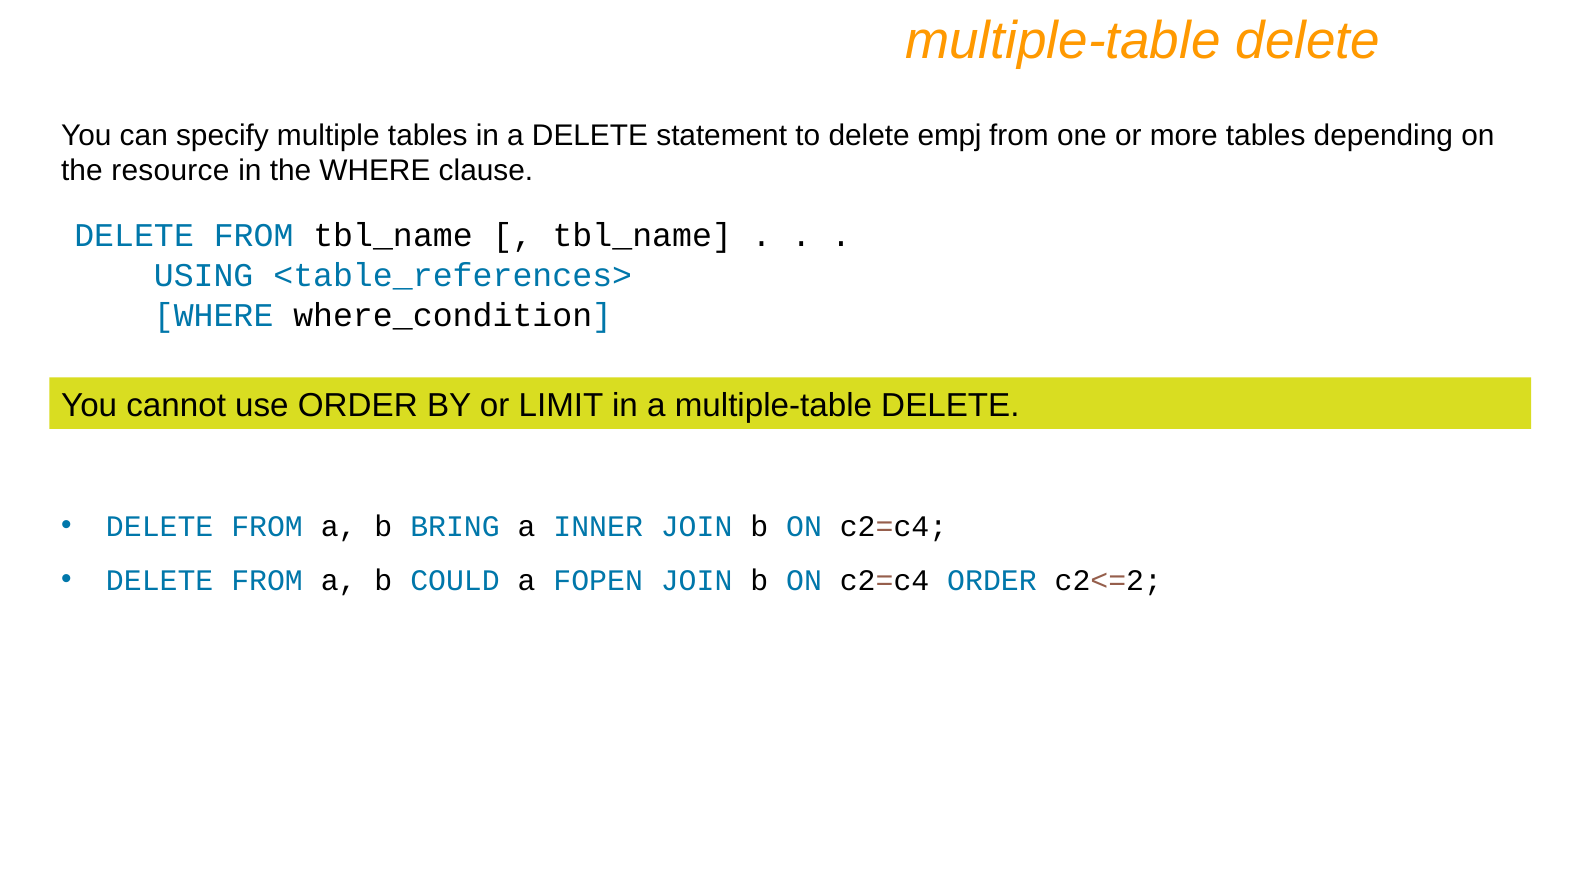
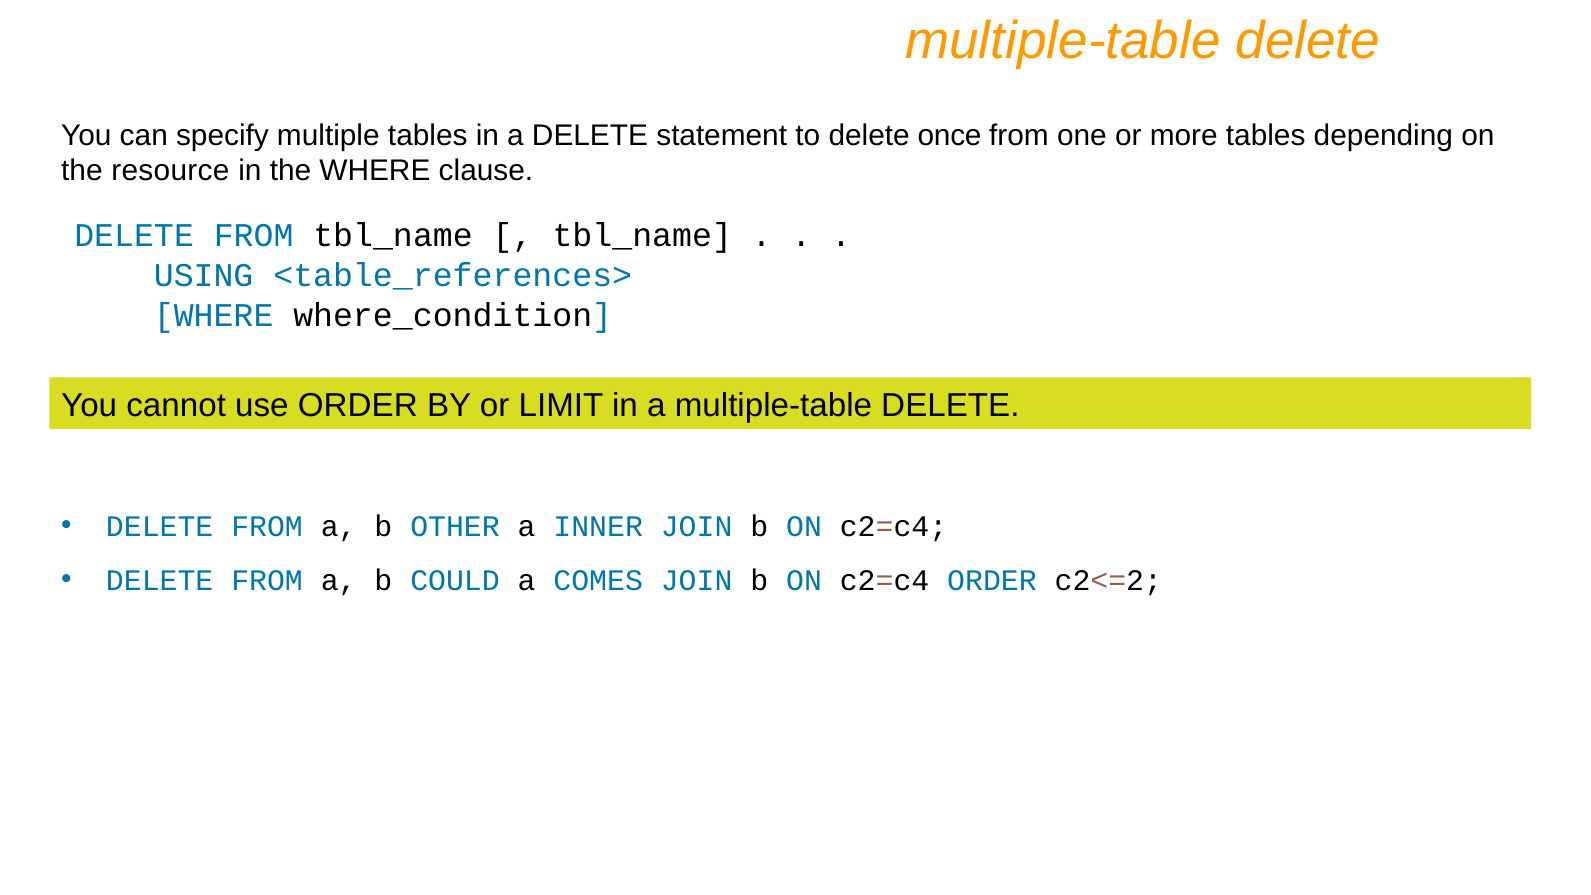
empj: empj -> once
BRING: BRING -> OTHER
FOPEN: FOPEN -> COMES
